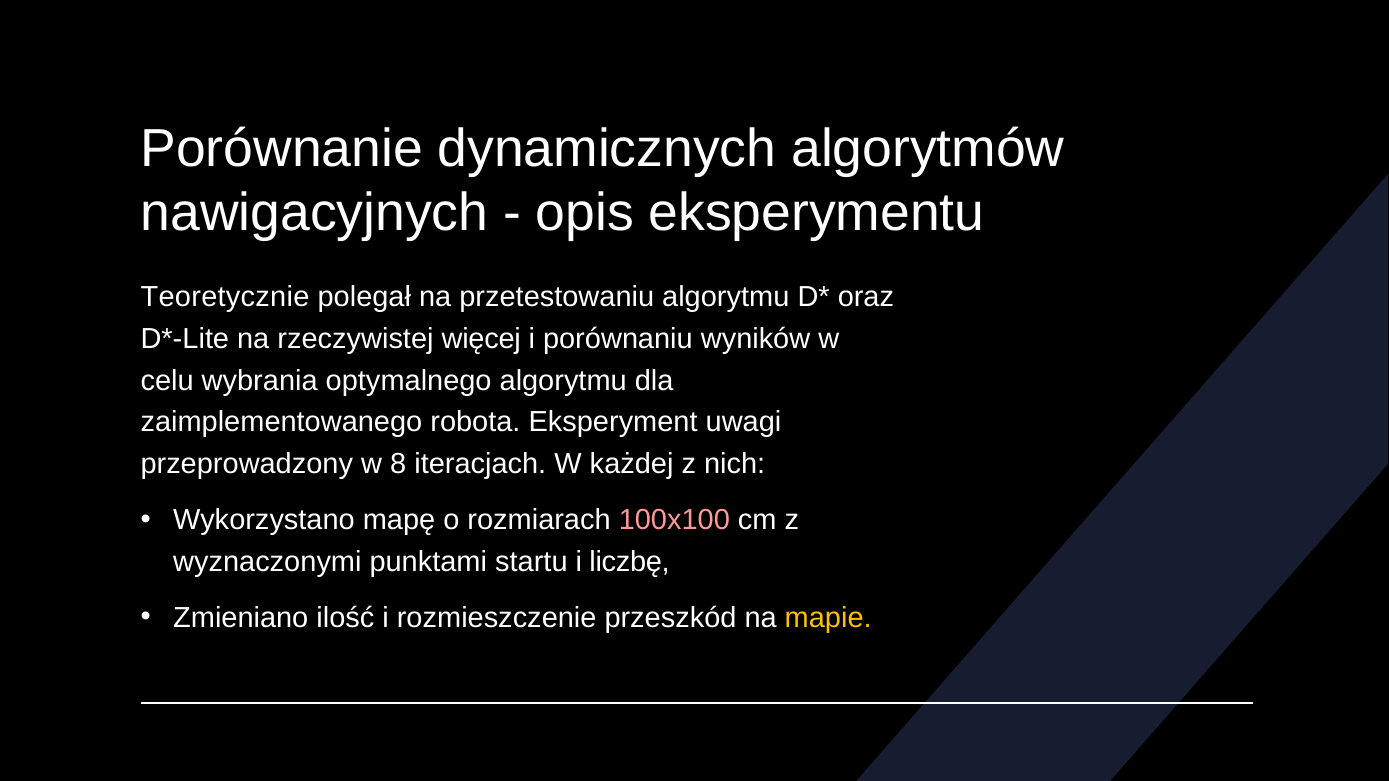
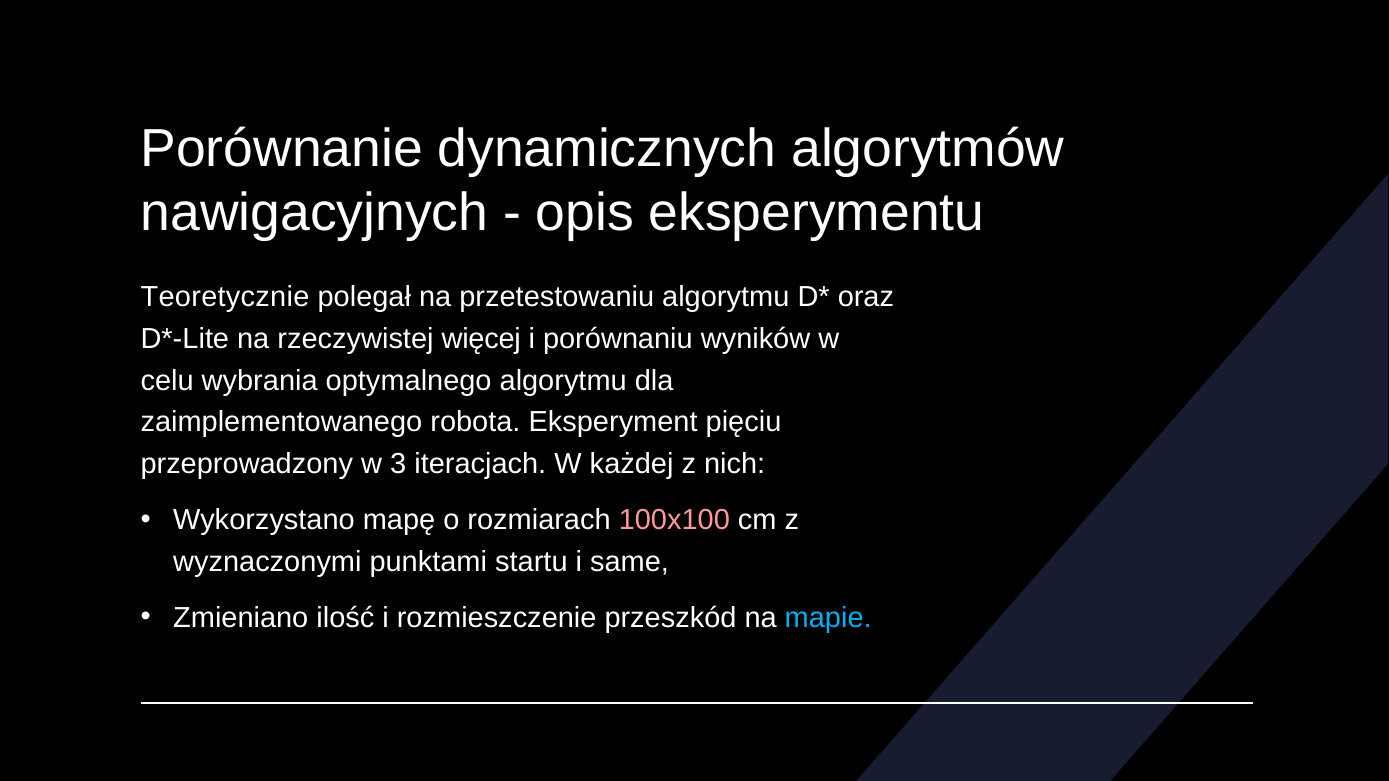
uwagi: uwagi -> pięciu
8: 8 -> 3
liczbę: liczbę -> same
mapie colour: yellow -> light blue
